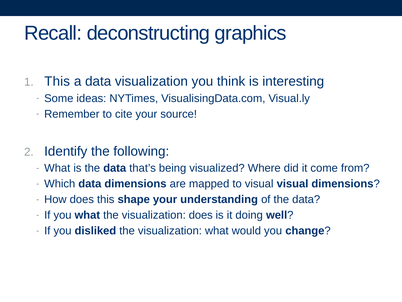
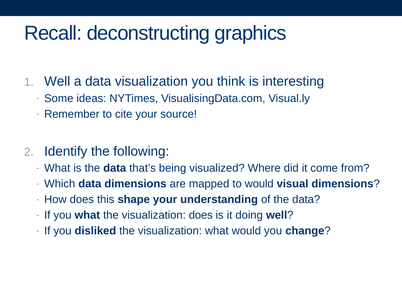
This at (57, 81): This -> Well
to visual: visual -> would
